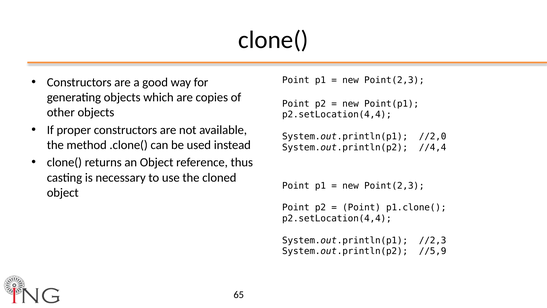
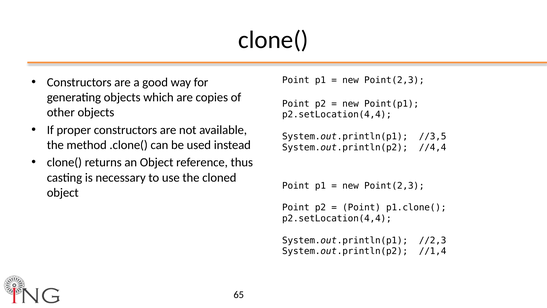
//2,0: //2,0 -> //3,5
//5,9: //5,9 -> //1,4
